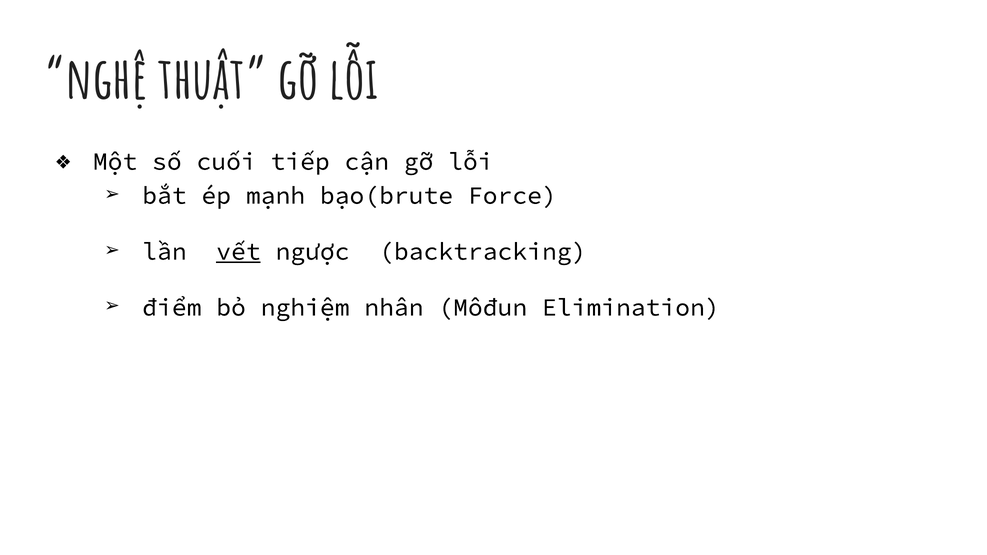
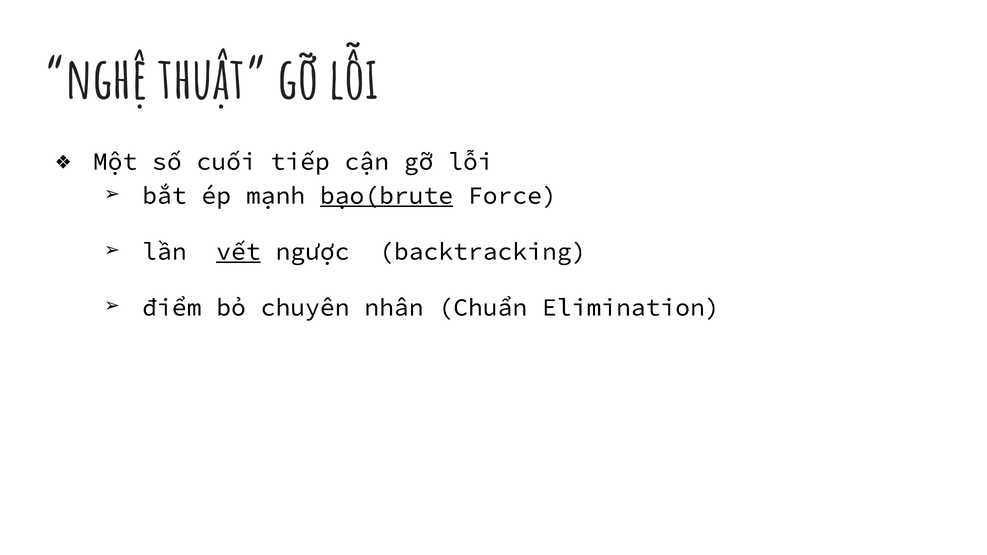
bạo(brute underline: none -> present
nghiệm: nghiệm -> chuyên
Môđun: Môđun -> Chuẩn
